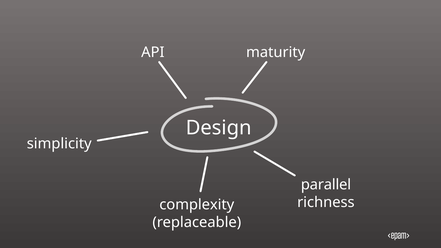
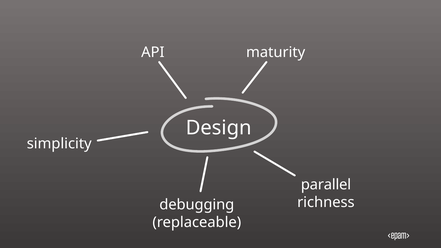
complexity: complexity -> debugging
